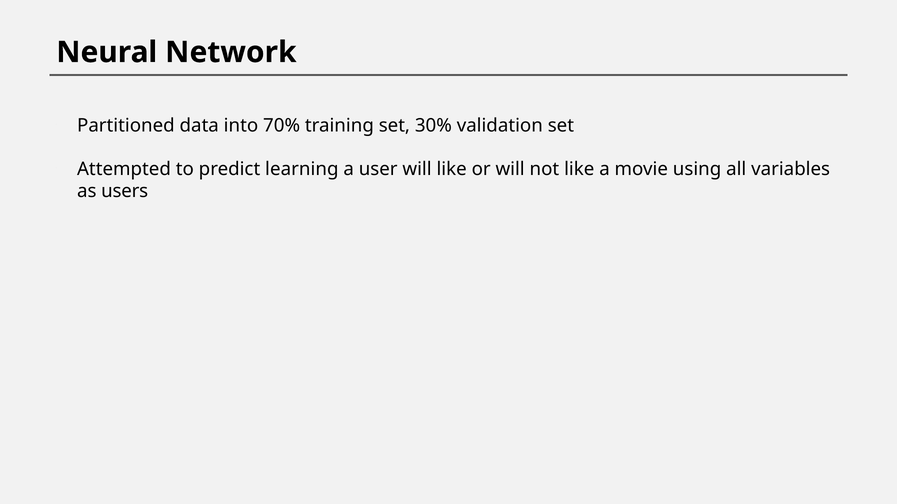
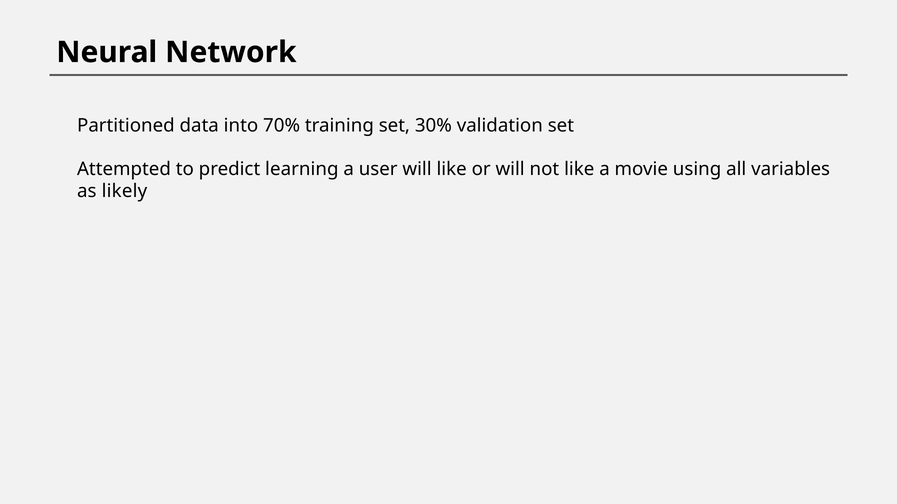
users: users -> likely
